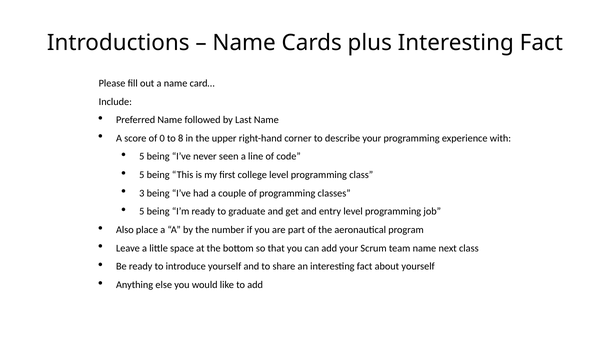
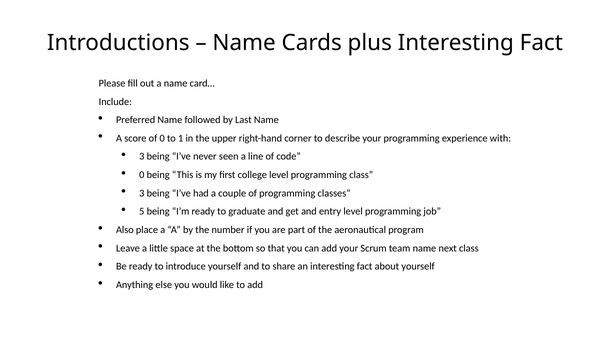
8: 8 -> 1
5 at (142, 156): 5 -> 3
5 at (142, 175): 5 -> 0
